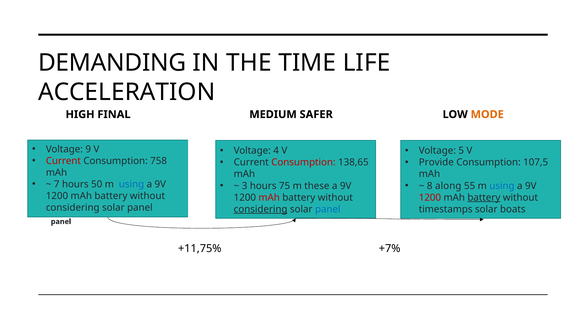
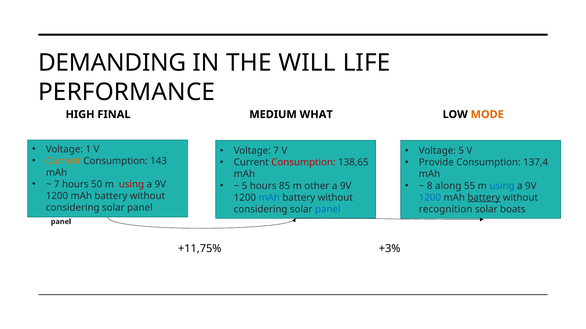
TIME: TIME -> WILL
ACCELERATION: ACCELERATION -> PERFORMANCE
SAFER: SAFER -> WHAT
9: 9 -> 1
Voltage 4: 4 -> 7
Current at (63, 161) colour: red -> orange
758: 758 -> 143
107,5: 107,5 -> 137,4
using at (132, 185) colour: blue -> red
3 at (245, 186): 3 -> 5
75: 75 -> 85
these: these -> other
mAh at (269, 198) colour: red -> blue
1200 at (430, 198) colour: red -> blue
considering at (261, 210) underline: present -> none
timestamps: timestamps -> recognition
+7%: +7% -> +3%
